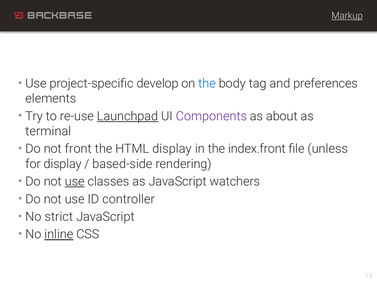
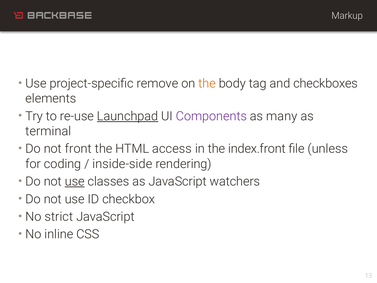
Markup underline: present -> none
develop: develop -> remove
the at (207, 83) colour: blue -> orange
preferences: preferences -> checkboxes
about: about -> many
HTML display: display -> access
for display: display -> coding
based-side: based-side -> inside-side
controller: controller -> checkbox
inline underline: present -> none
